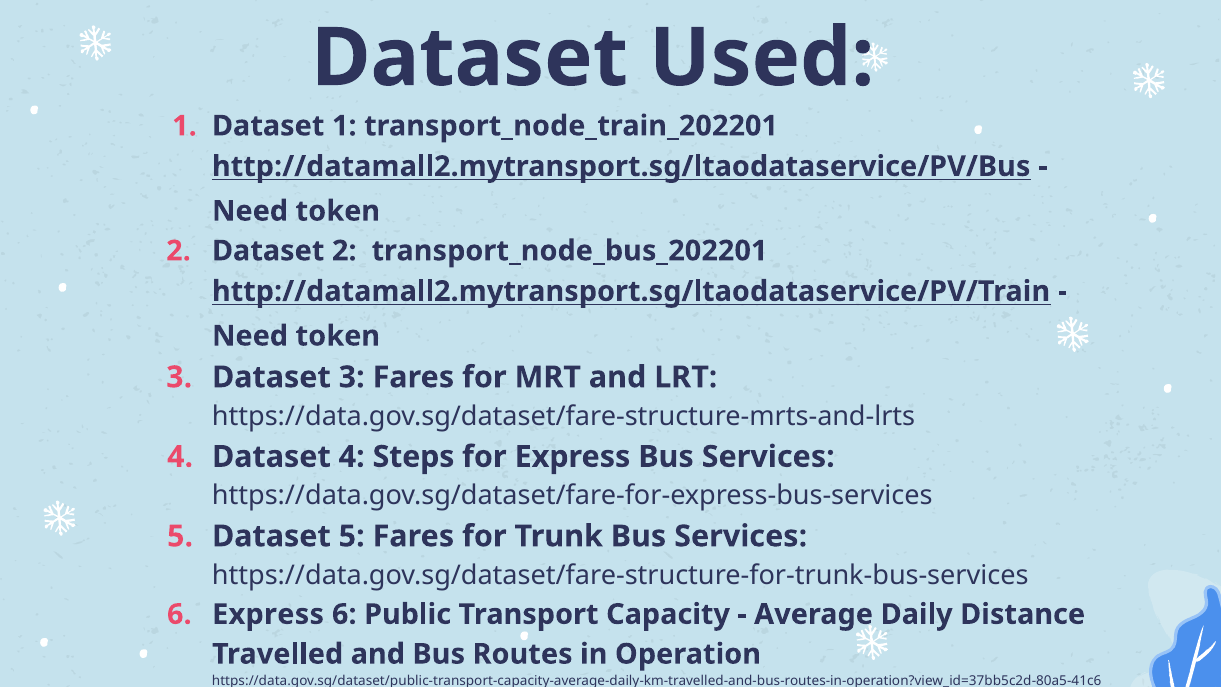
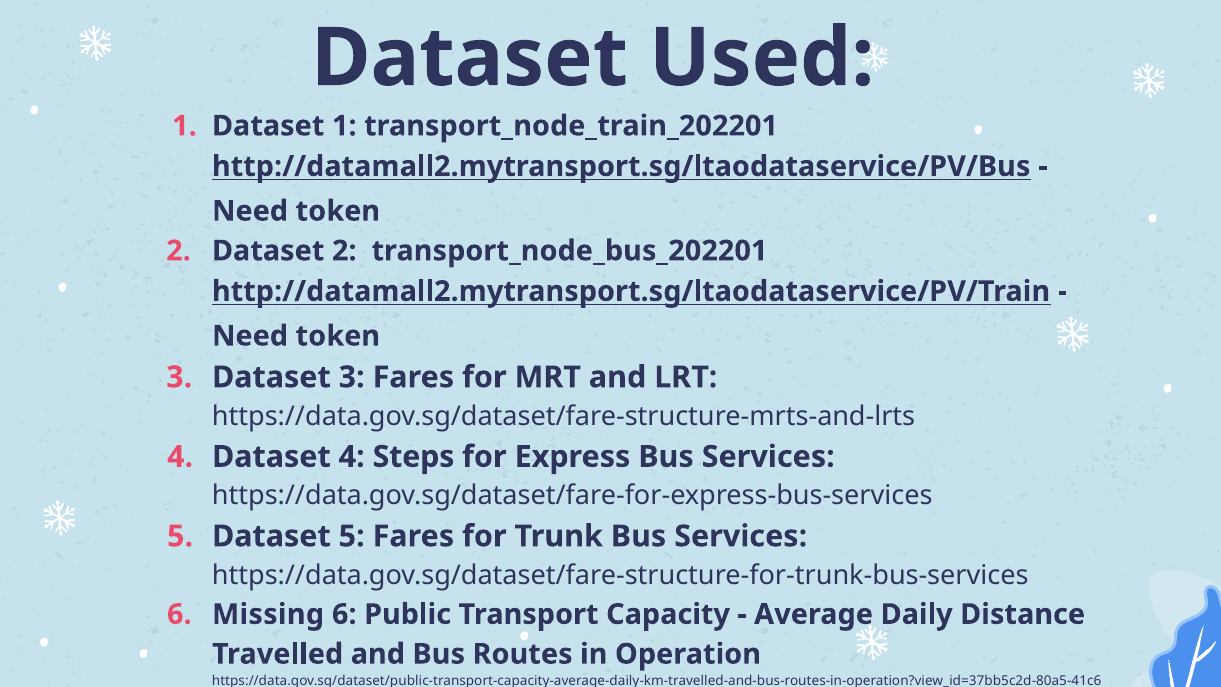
6 Express: Express -> Missing
